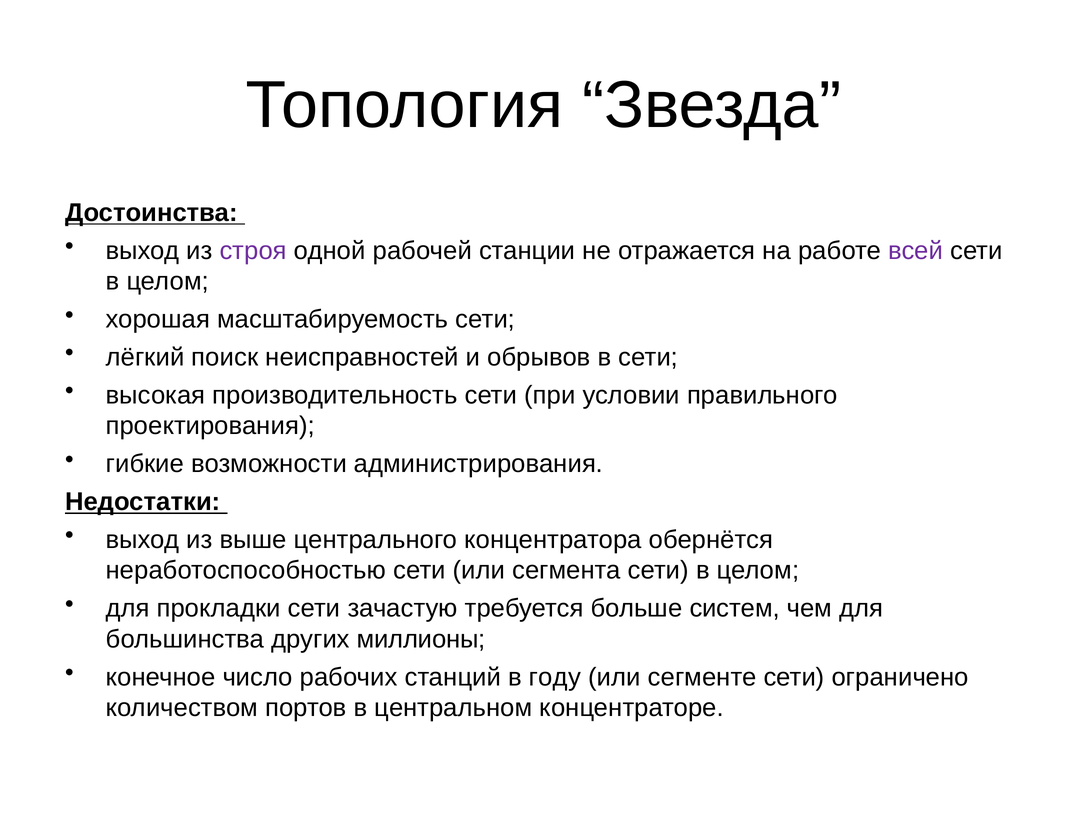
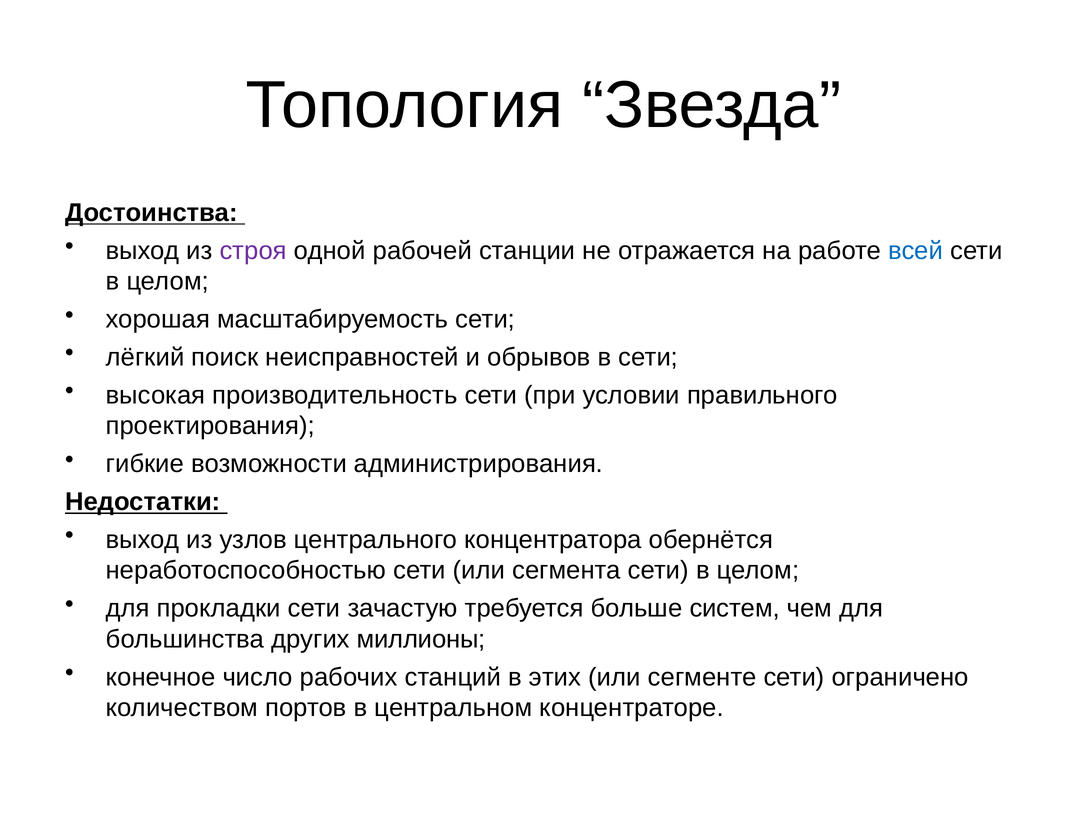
всей colour: purple -> blue
выше: выше -> узлов
году: году -> этих
